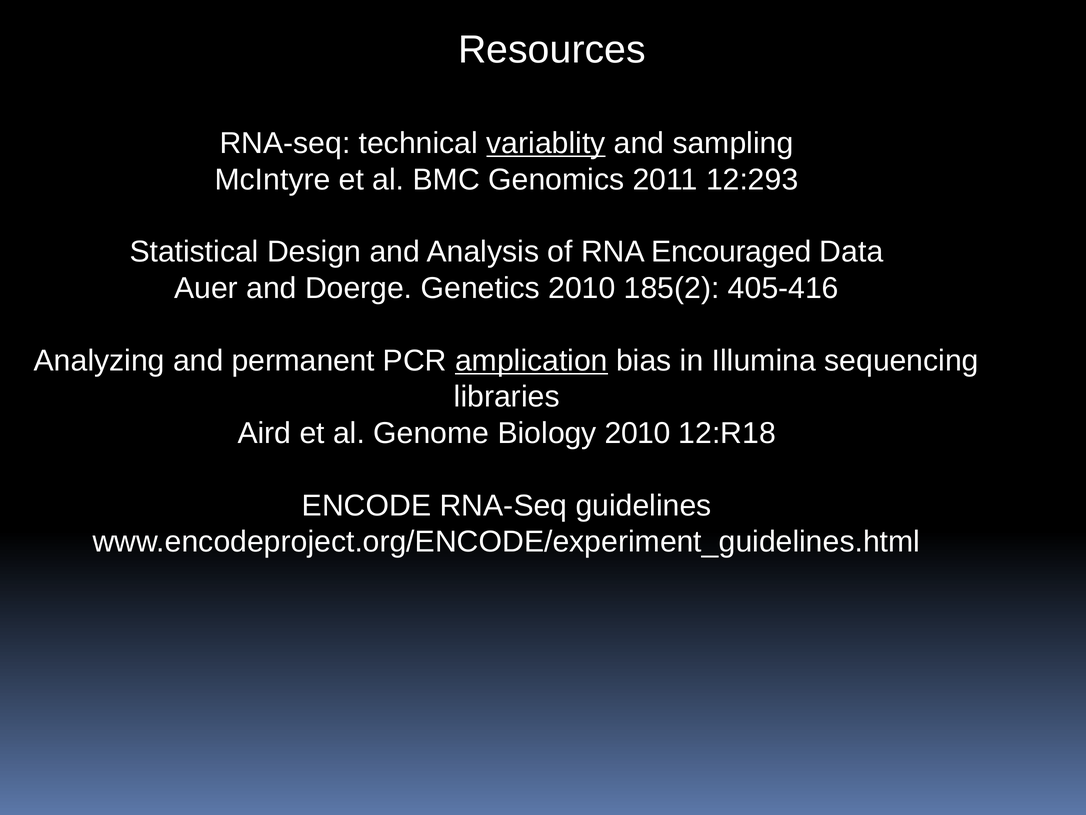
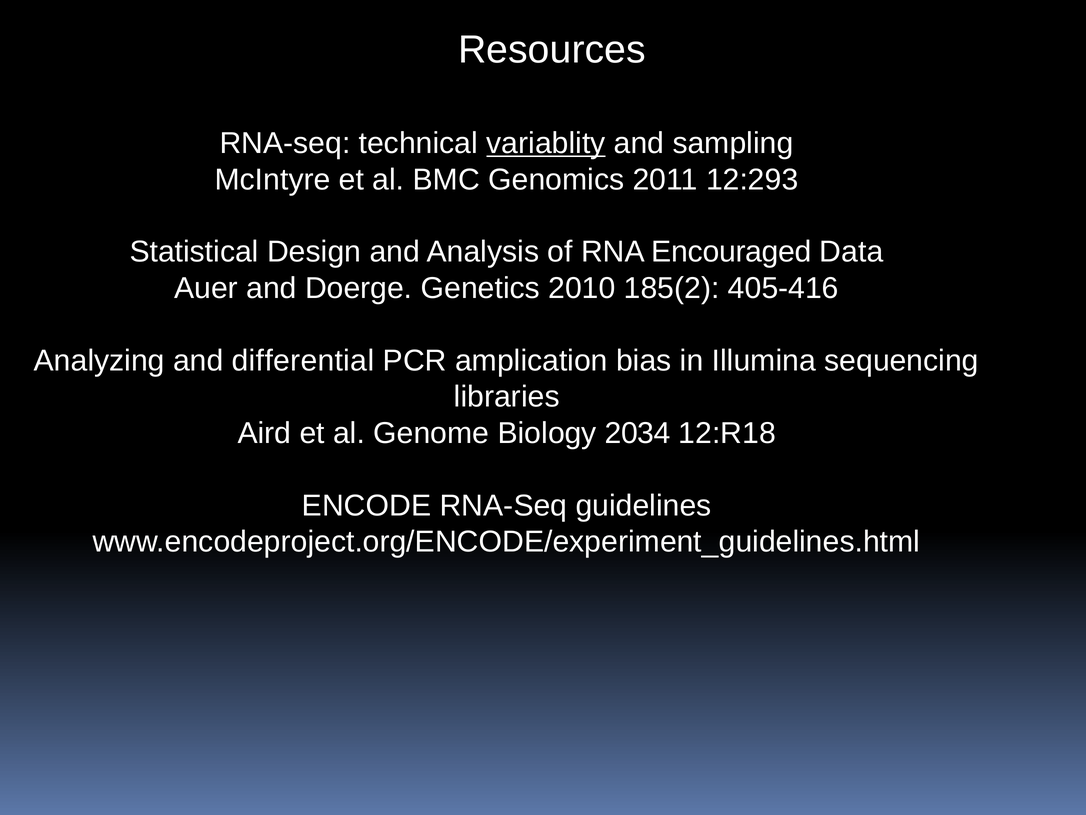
permanent: permanent -> differential
amplication underline: present -> none
Biology 2010: 2010 -> 2034
